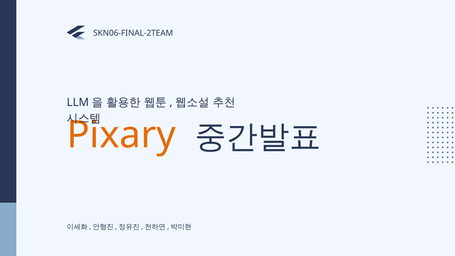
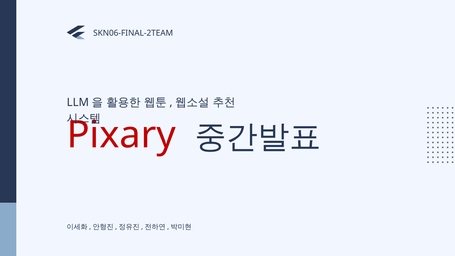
Pixary colour: orange -> red
